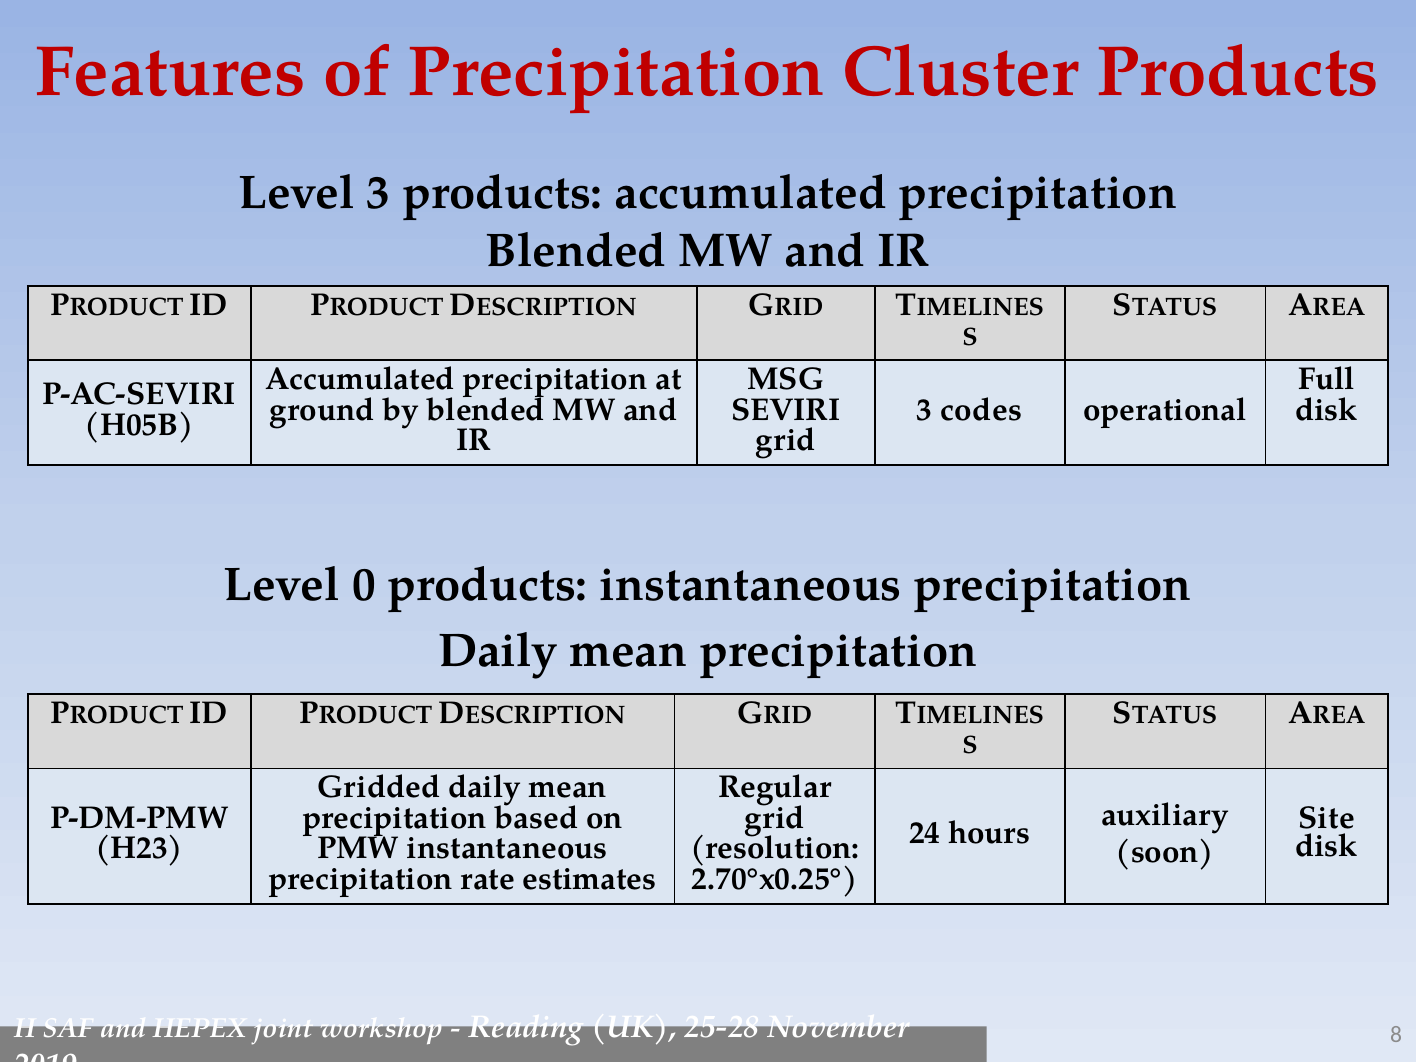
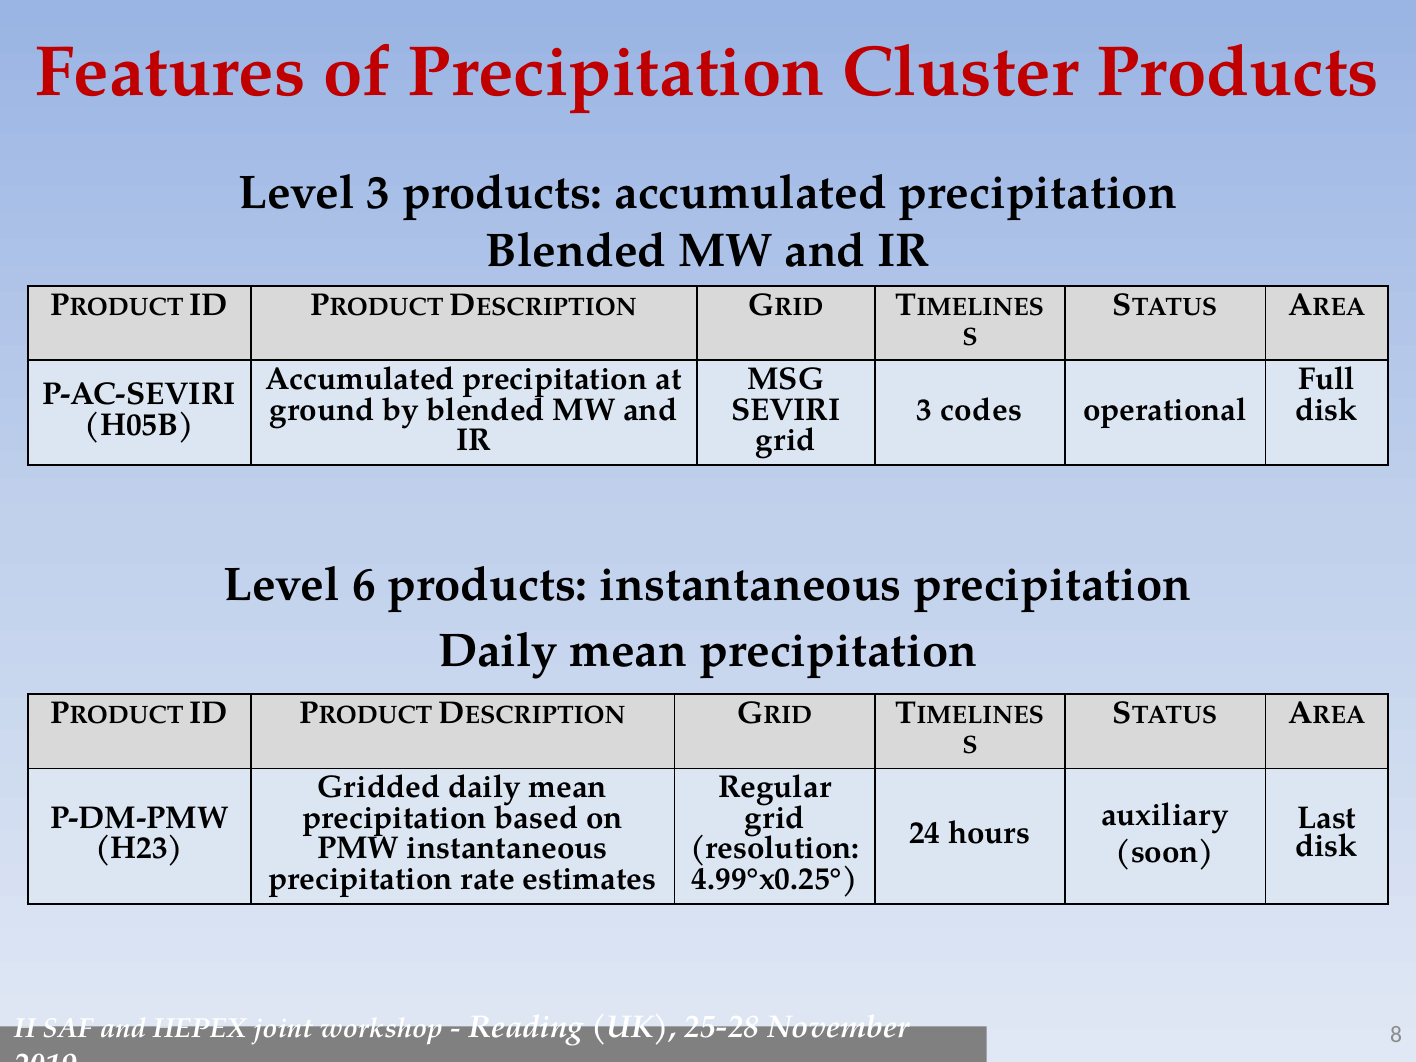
0: 0 -> 6
Site: Site -> Last
2.70°x0.25°: 2.70°x0.25° -> 4.99°x0.25°
